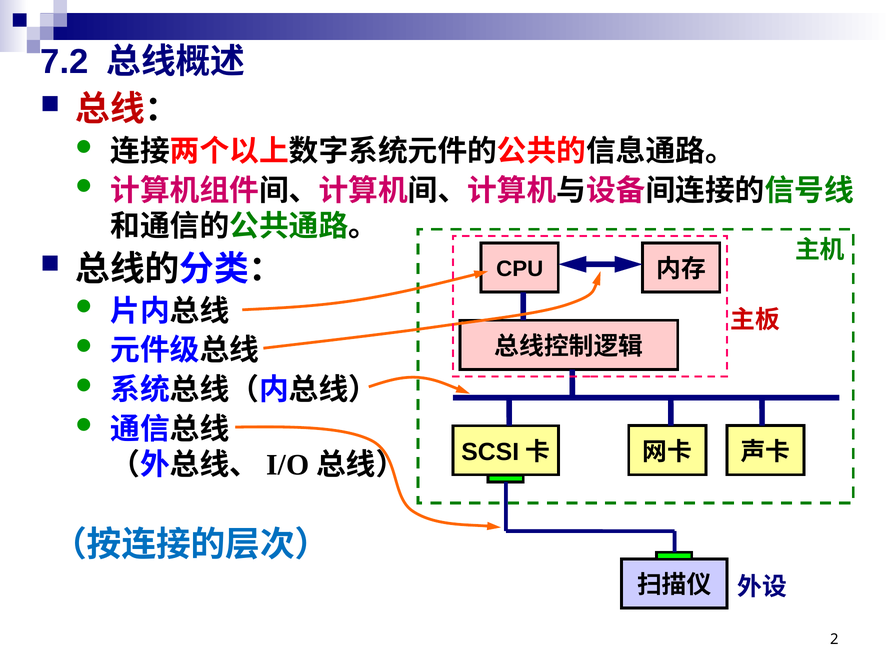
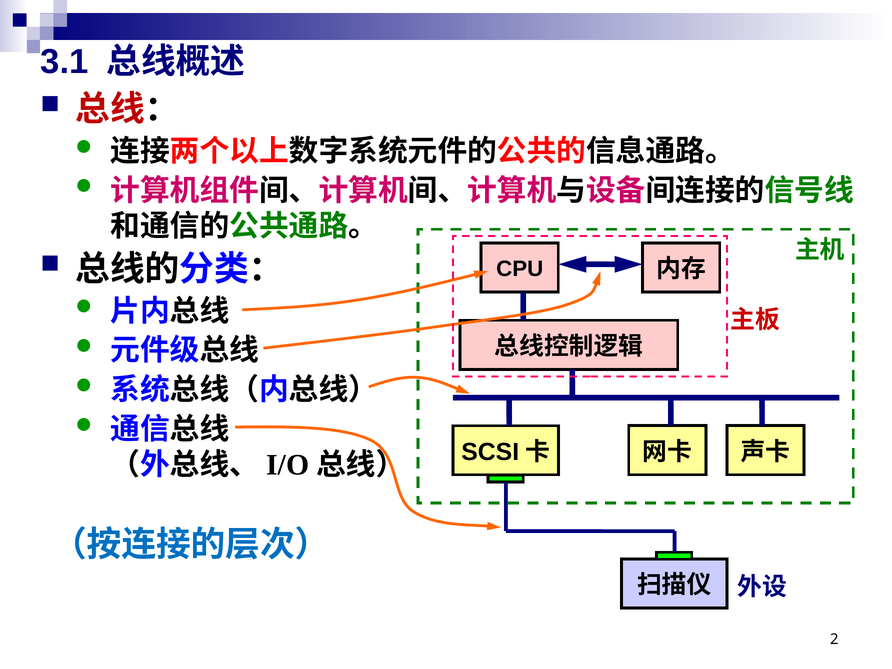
7.2: 7.2 -> 3.1
